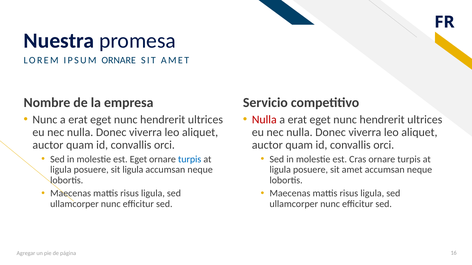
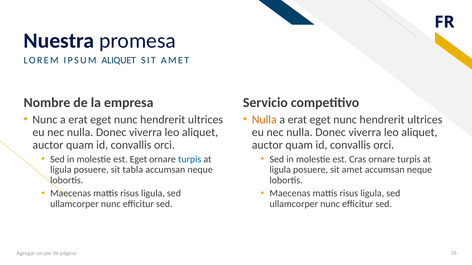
IPSUM ORNARE: ORNARE -> ALIQUET
Nulla at (264, 120) colour: red -> orange
sit ligula: ligula -> tabla
